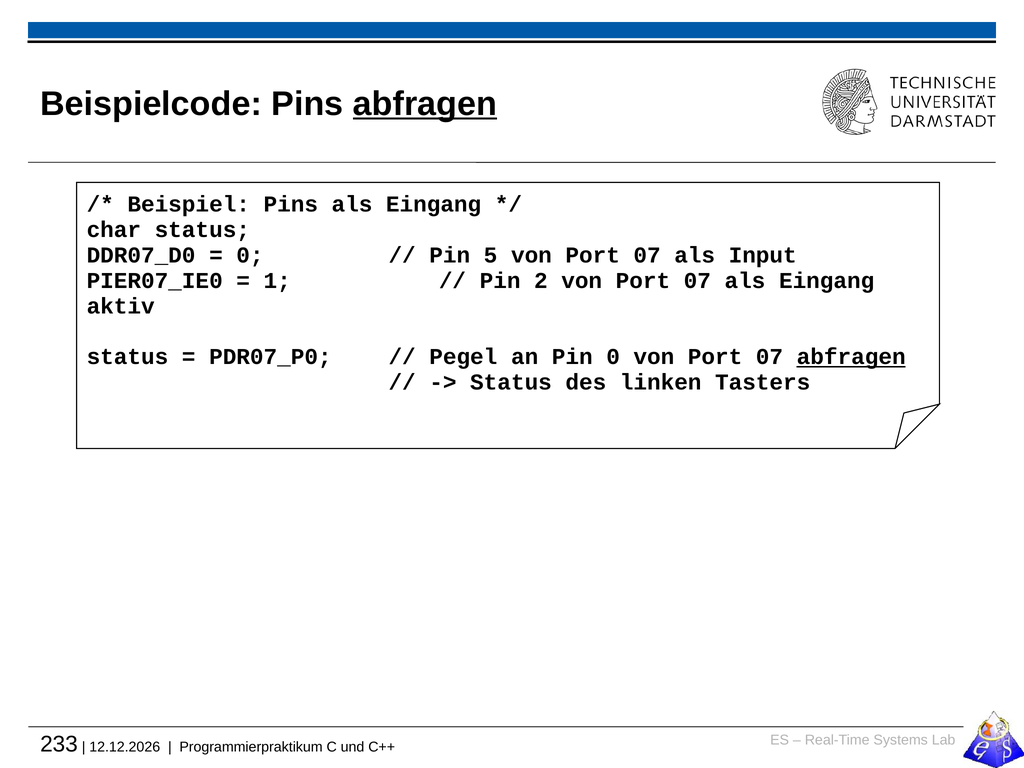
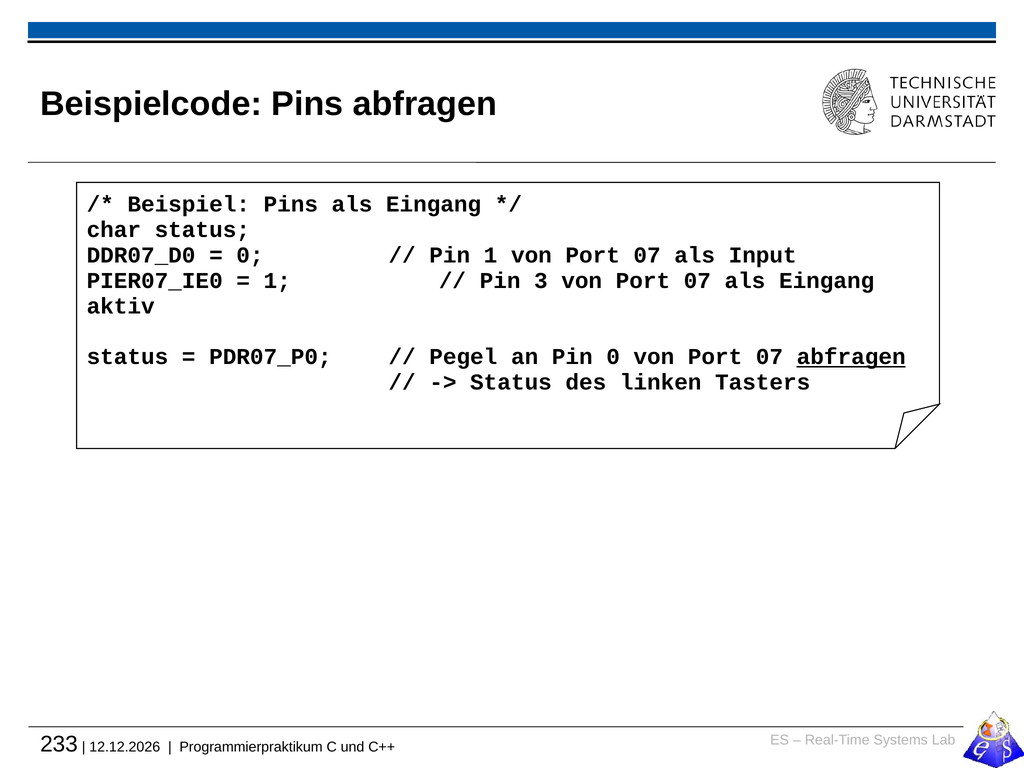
abfragen at (425, 104) underline: present -> none
Pin 5: 5 -> 1
2: 2 -> 3
